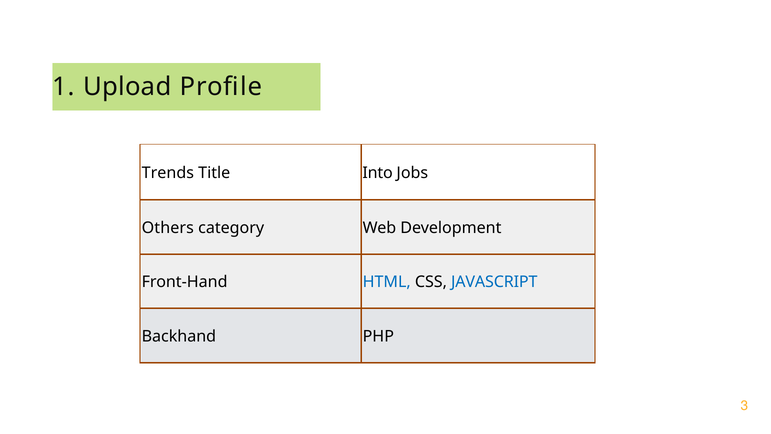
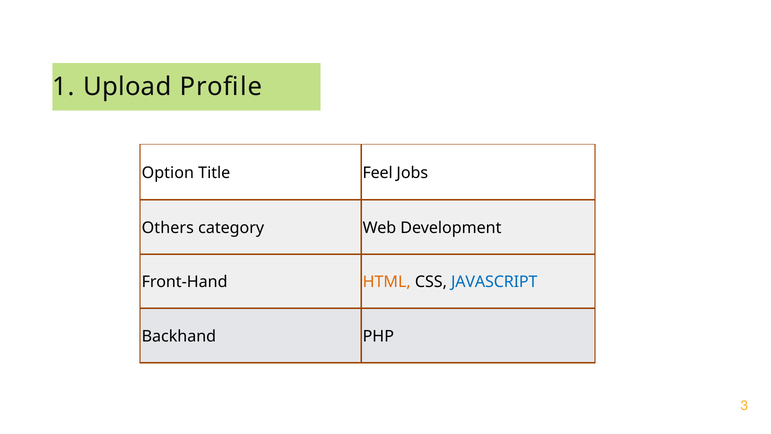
Trends: Trends -> Option
Into: Into -> Feel
HTML colour: blue -> orange
